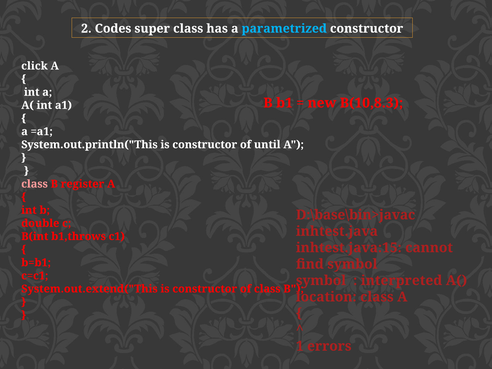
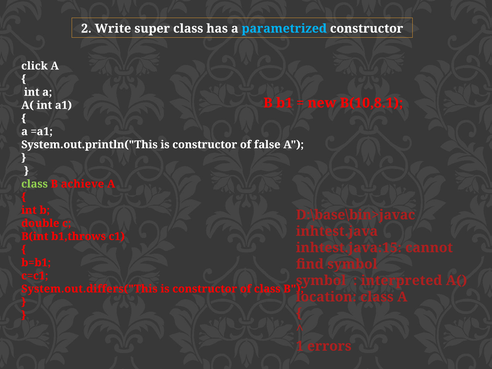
Codes: Codes -> Write
B(10,8.3: B(10,8.3 -> B(10,8.1
until: until -> false
class at (35, 184) colour: pink -> light green
register: register -> achieve
System.out.extend("This: System.out.extend("This -> System.out.differs("This
